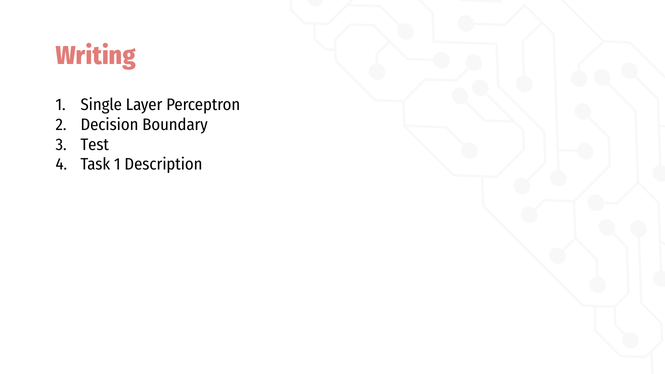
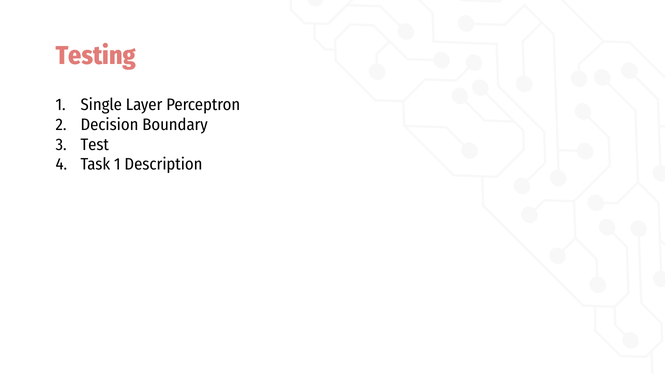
Writing: Writing -> Testing
